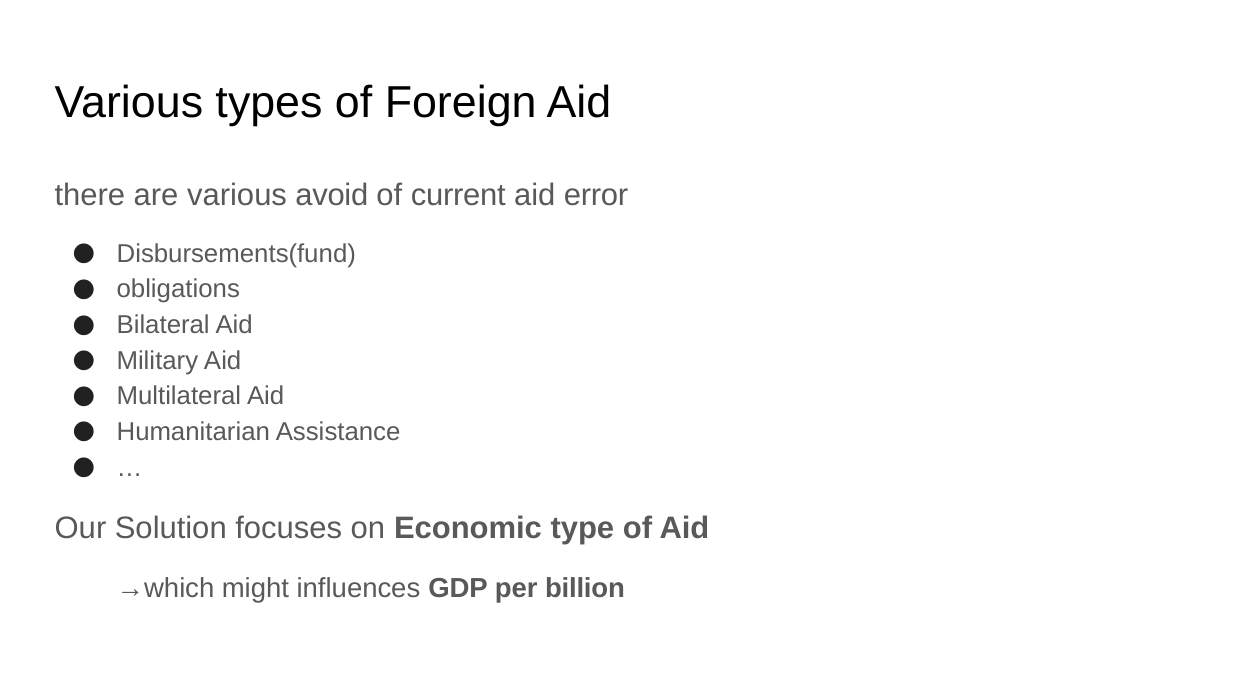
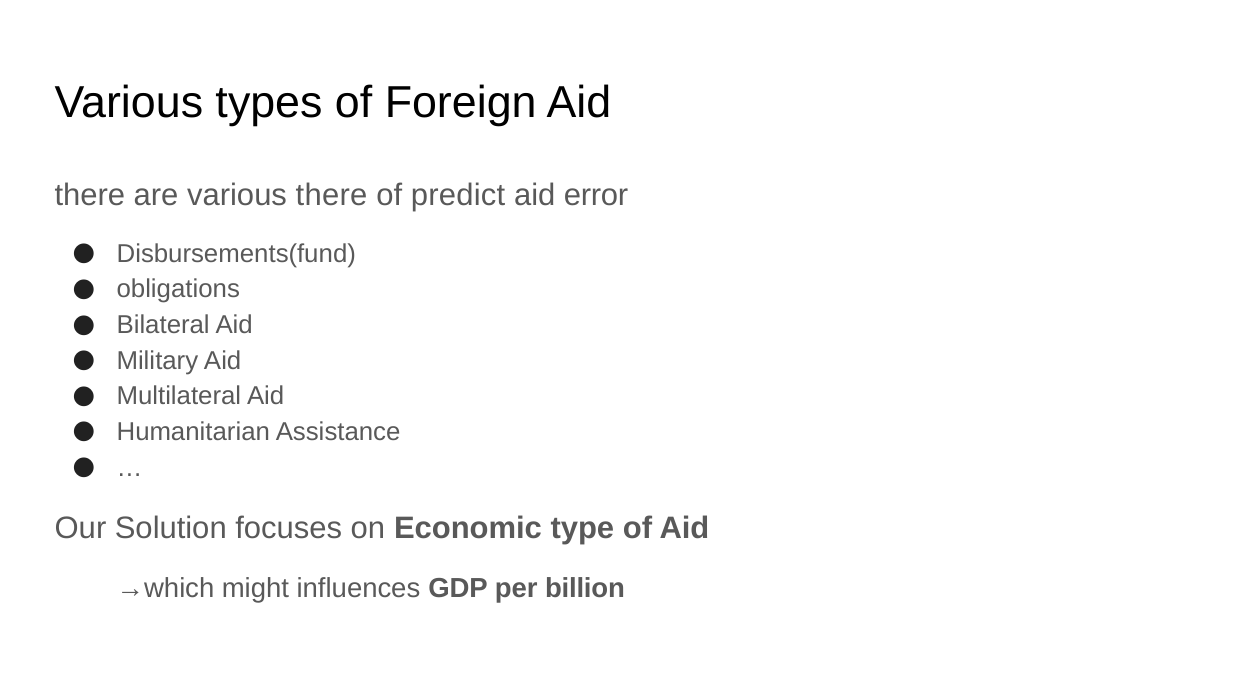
various avoid: avoid -> there
current: current -> predict
